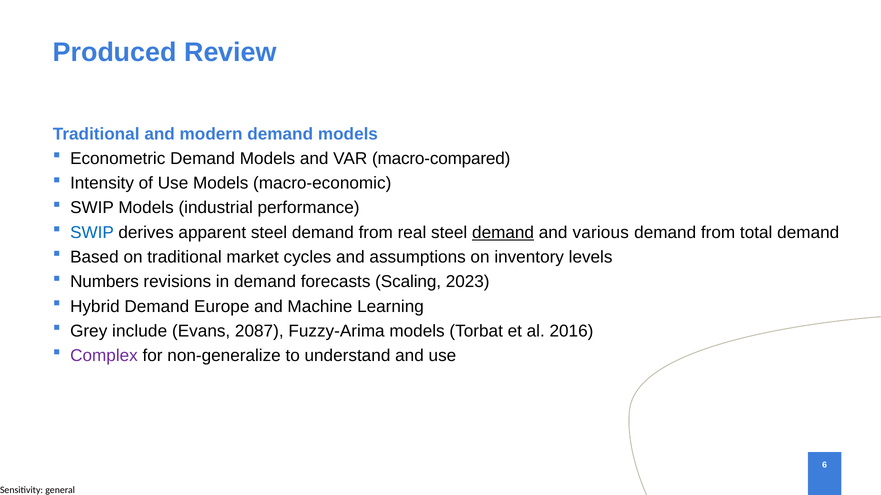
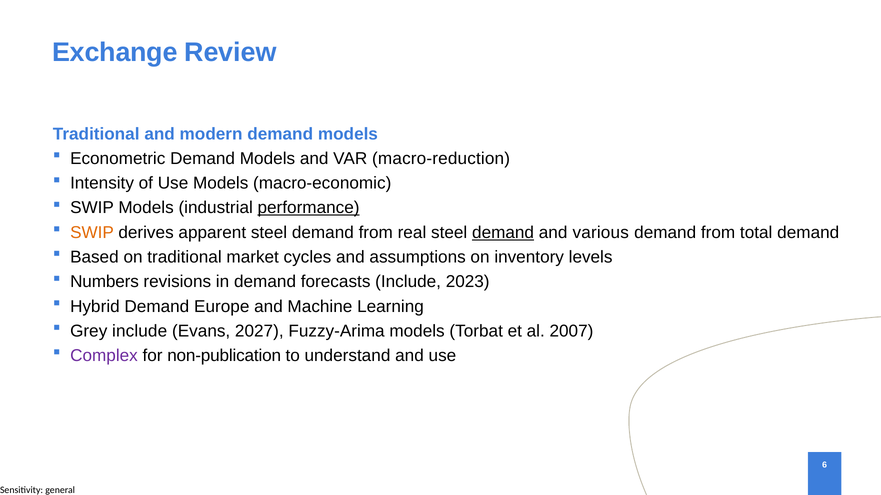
Produced: Produced -> Exchange
macro-compared: macro-compared -> macro-reduction
performance underline: none -> present
SWIP at (92, 233) colour: blue -> orange
forecasts Scaling: Scaling -> Include
2087: 2087 -> 2027
2016: 2016 -> 2007
non-generalize: non-generalize -> non-publication
